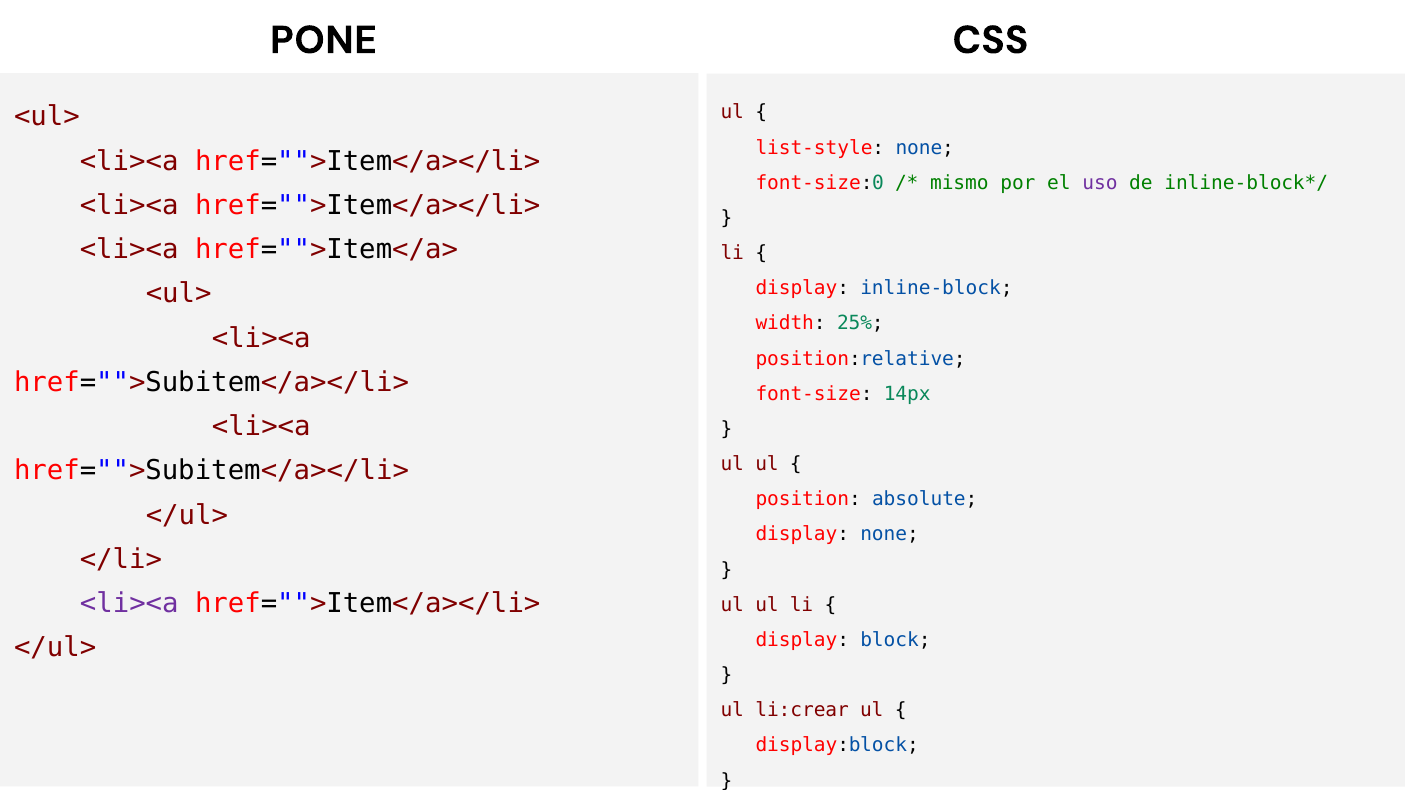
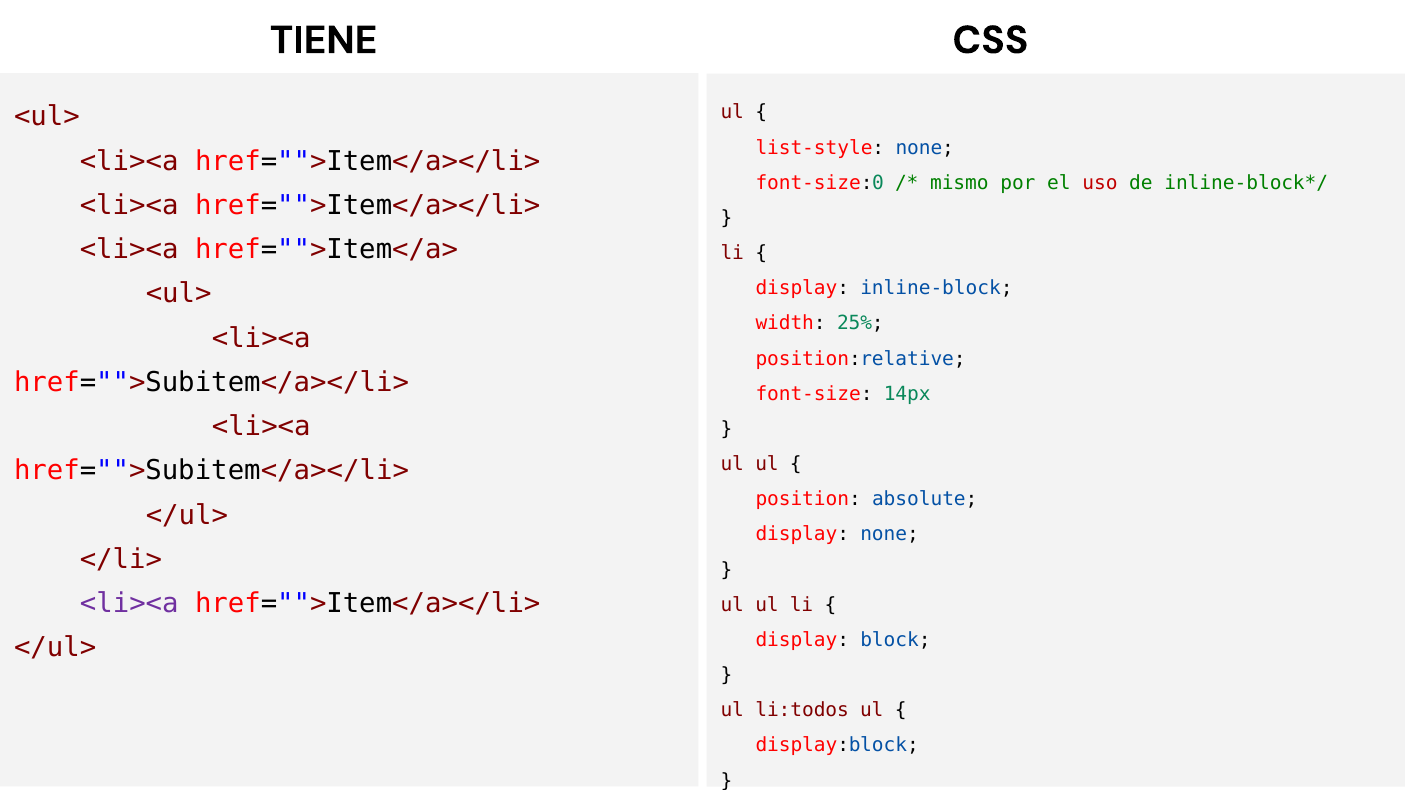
PONE: PONE -> TIENE
uso colour: purple -> red
li:crear: li:crear -> li:todos
